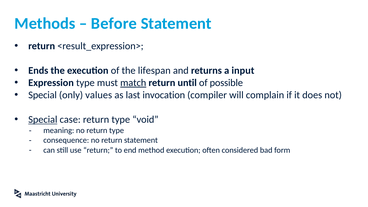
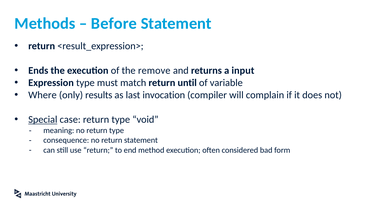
lifespan: lifespan -> remove
match underline: present -> none
possible: possible -> variable
Special at (43, 95): Special -> Where
values: values -> results
